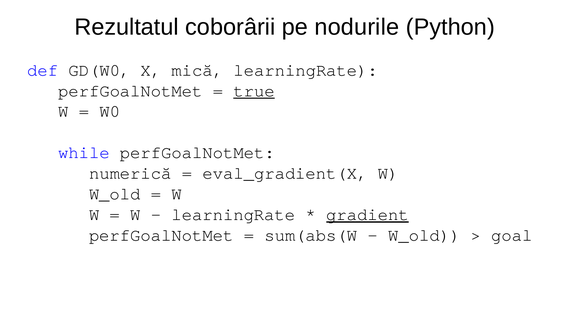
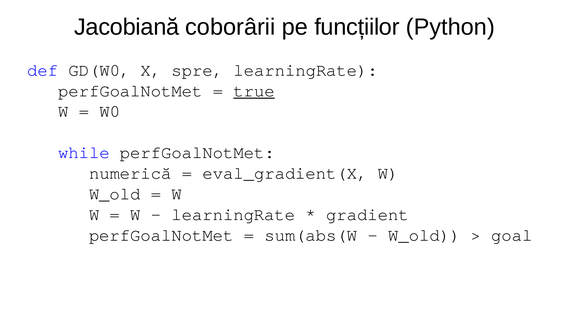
Rezultatul: Rezultatul -> Jacobiană
nodurile: nodurile -> funcțiilor
mică: mică -> spre
gradient underline: present -> none
